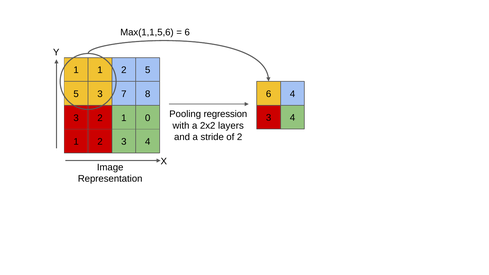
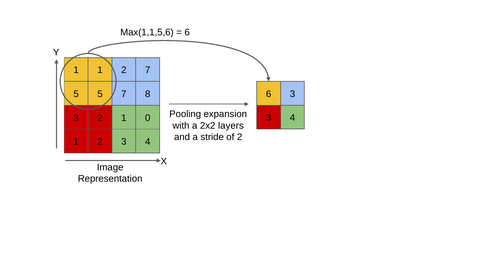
2 5: 5 -> 7
6 4: 4 -> 3
5 3: 3 -> 5
regression: regression -> expansion
